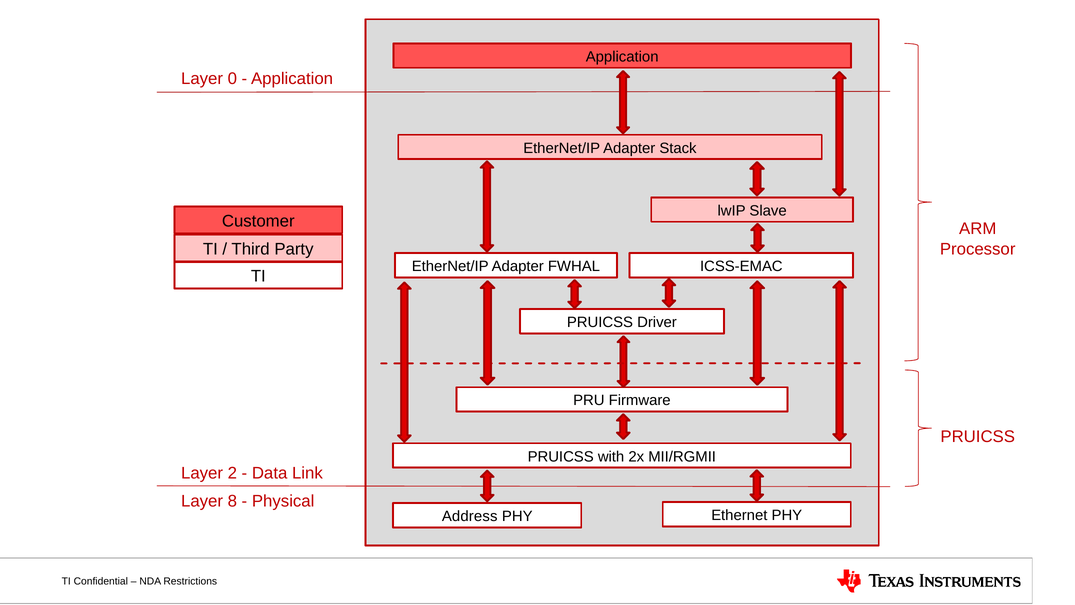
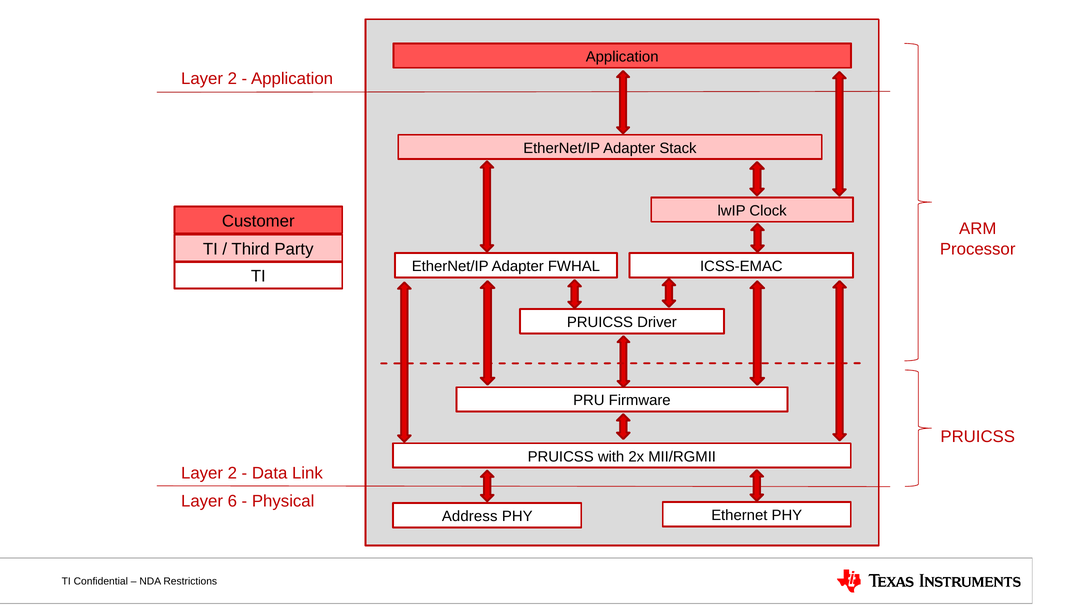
0 at (232, 79): 0 -> 2
Slave: Slave -> Clock
8: 8 -> 6
